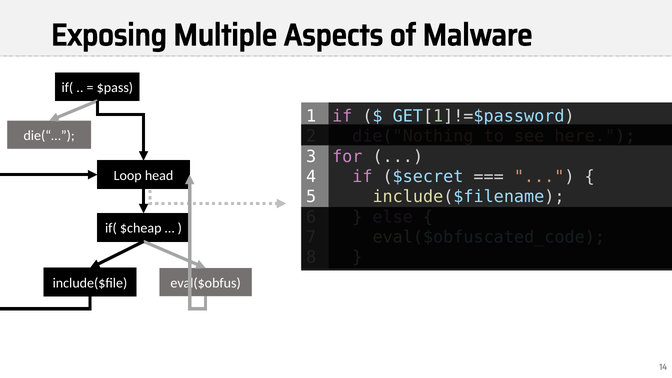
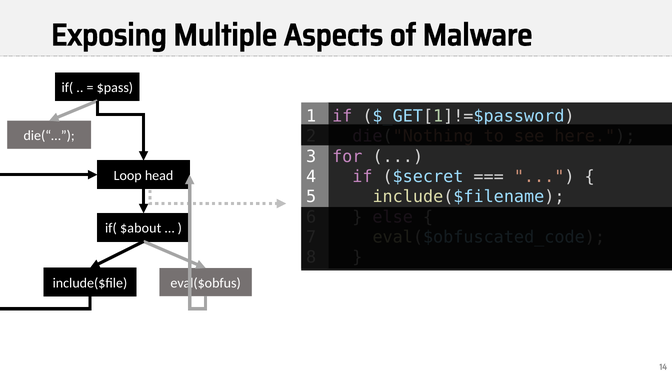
$cheap: $cheap -> $about
